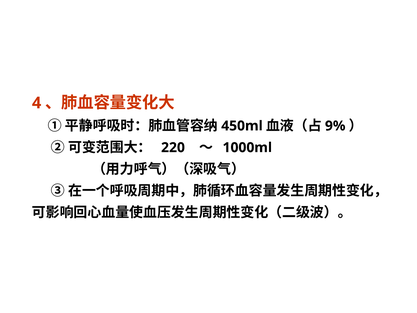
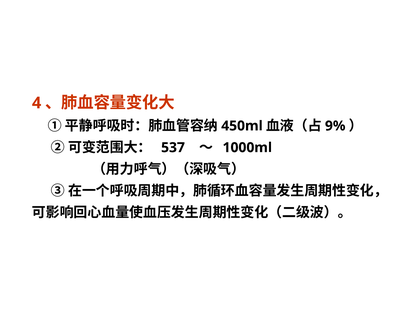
220: 220 -> 537
